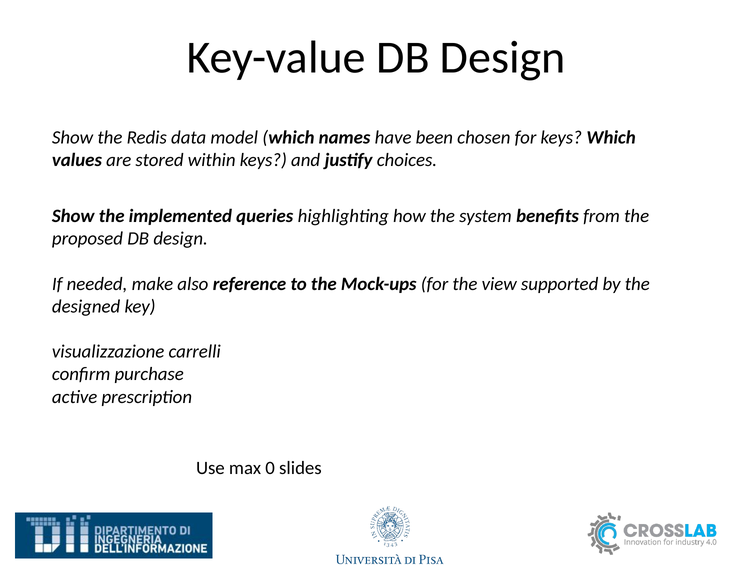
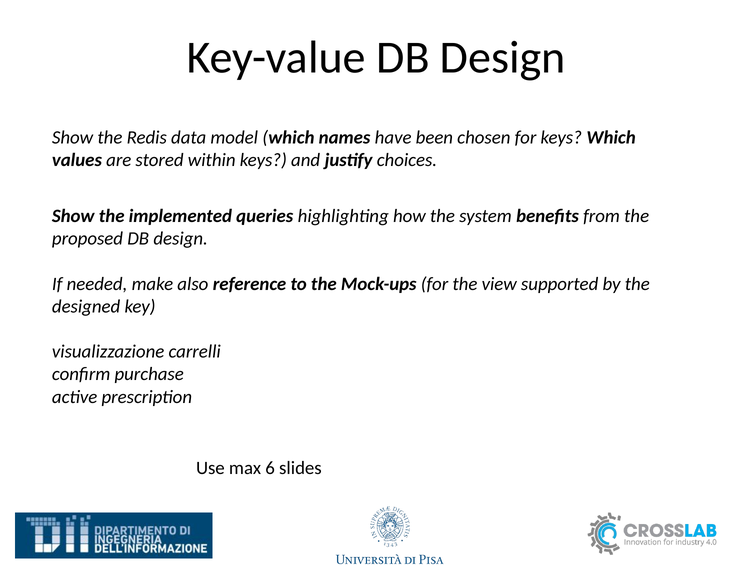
0: 0 -> 6
